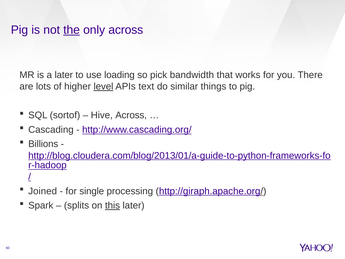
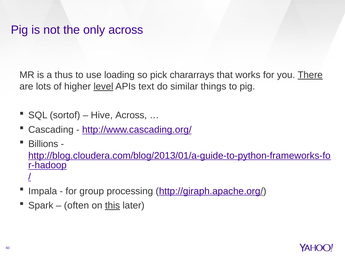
the underline: present -> none
a later: later -> thus
bandwidth: bandwidth -> chararrays
There underline: none -> present
Joined: Joined -> Impala
single: single -> group
splits: splits -> often
